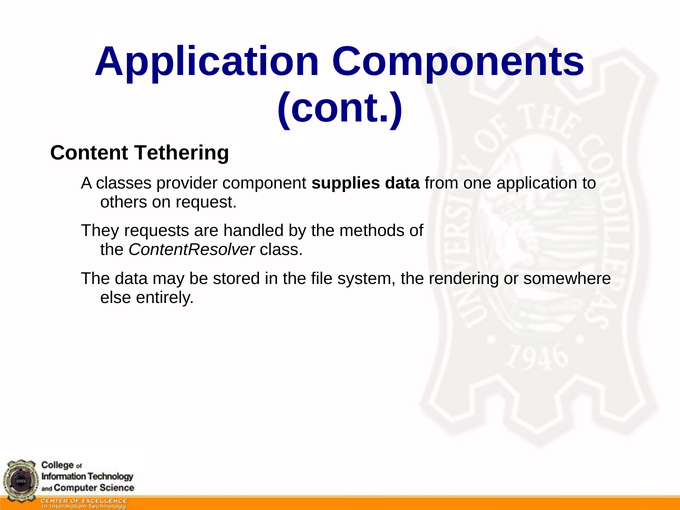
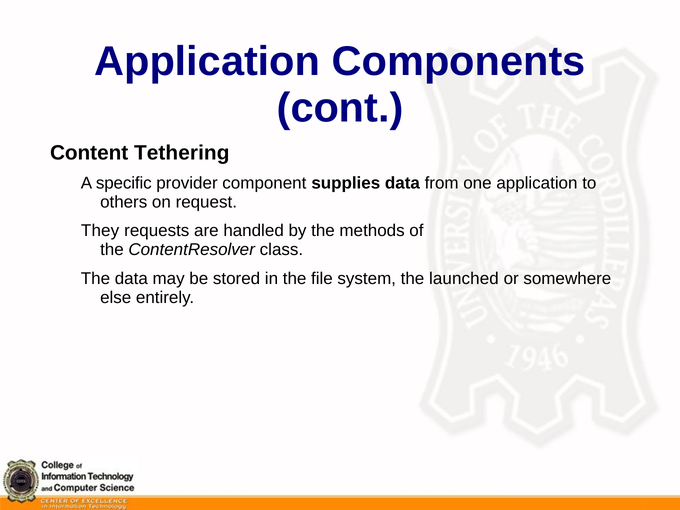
classes: classes -> specific
rendering: rendering -> launched
